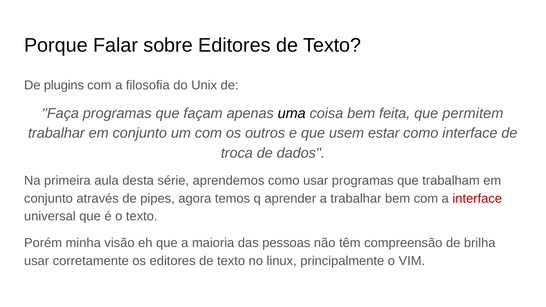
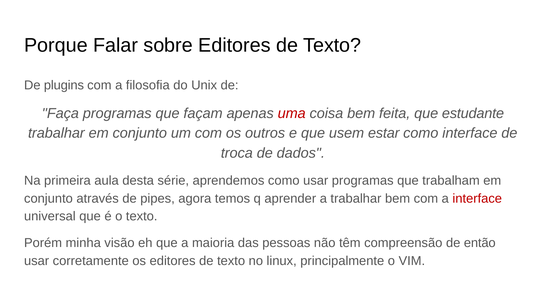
uma colour: black -> red
permitem: permitem -> estudante
brilha: brilha -> então
